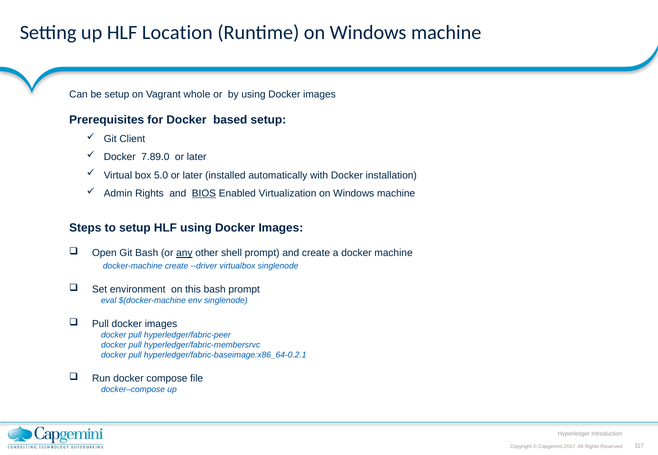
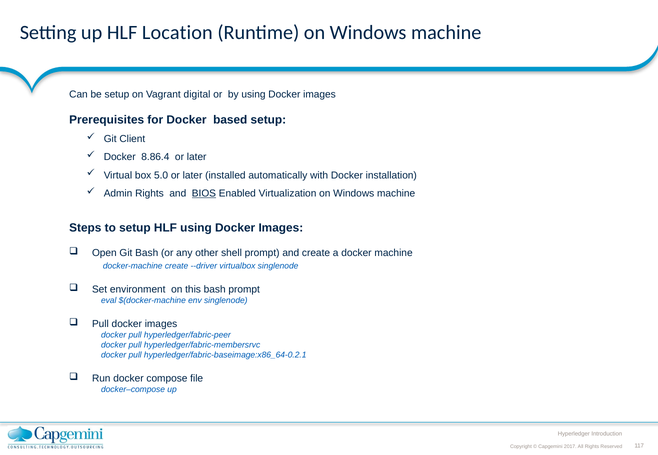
whole: whole -> digital
7.89.0: 7.89.0 -> 8.86.4
any underline: present -> none
